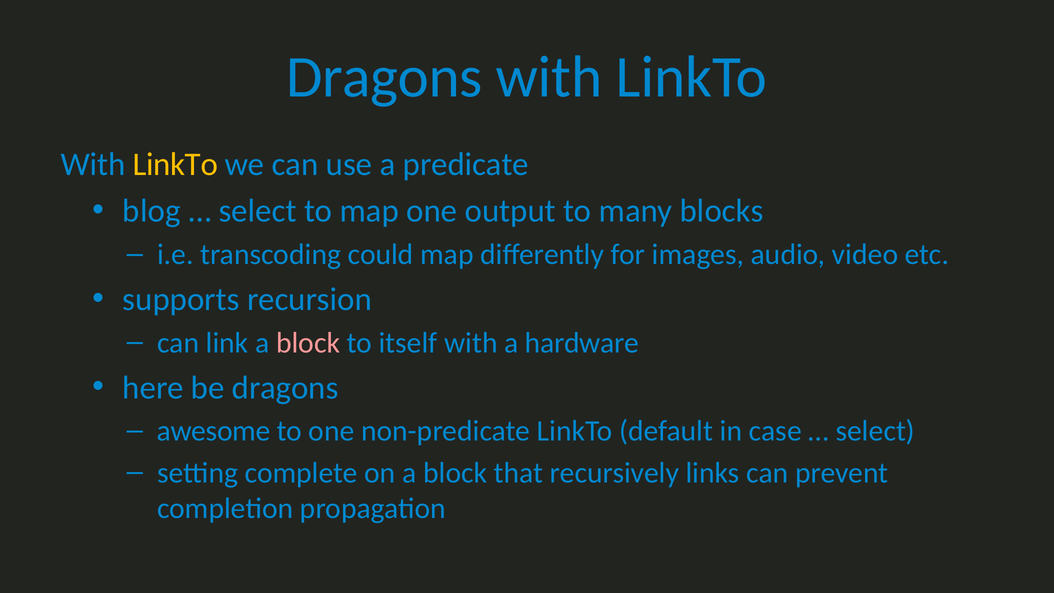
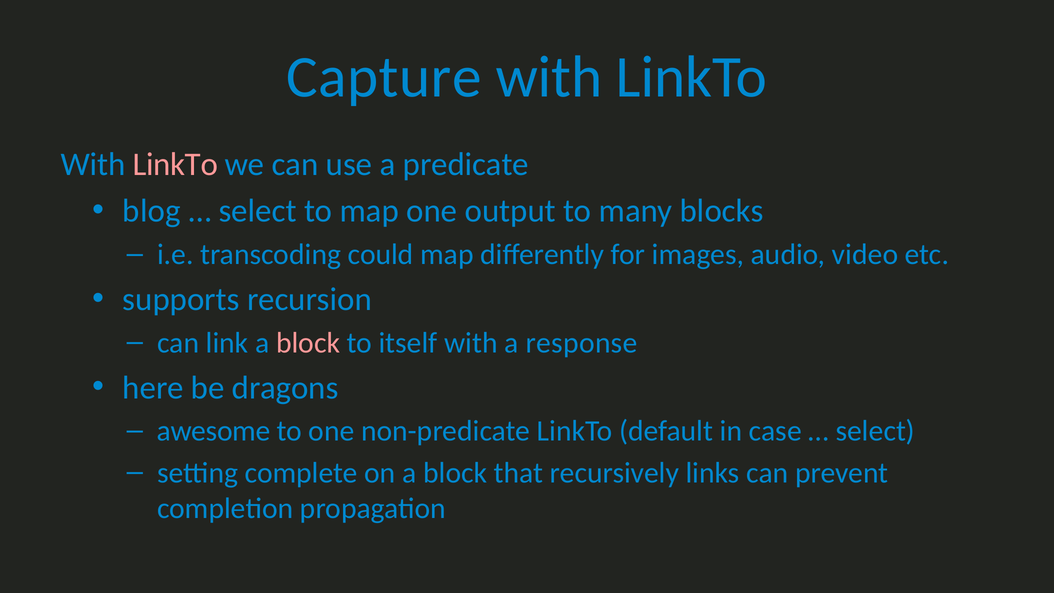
Dragons at (384, 77): Dragons -> Capture
LinkTo at (175, 164) colour: yellow -> pink
hardware: hardware -> response
